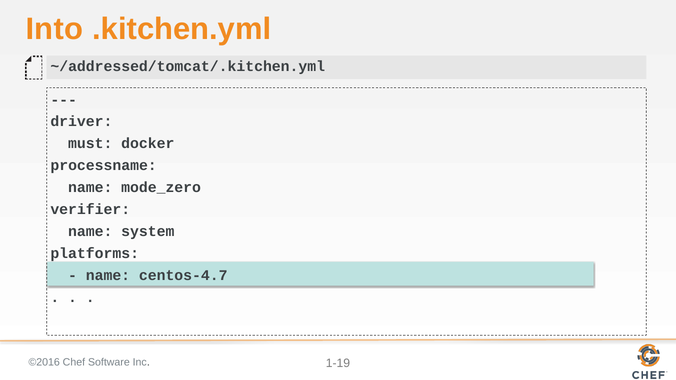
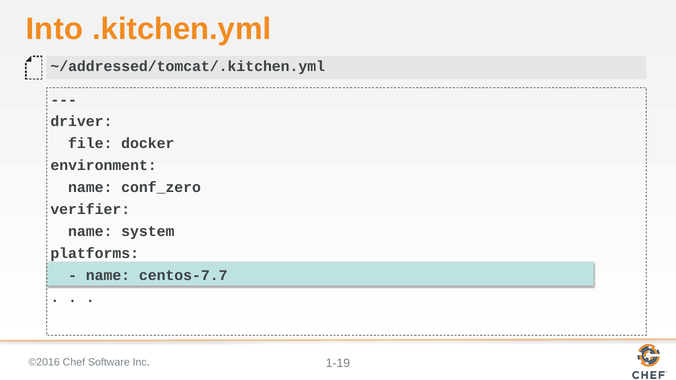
must: must -> file
processname: processname -> environment
mode_zero: mode_zero -> conf_zero
centos-4.7: centos-4.7 -> centos-7.7
